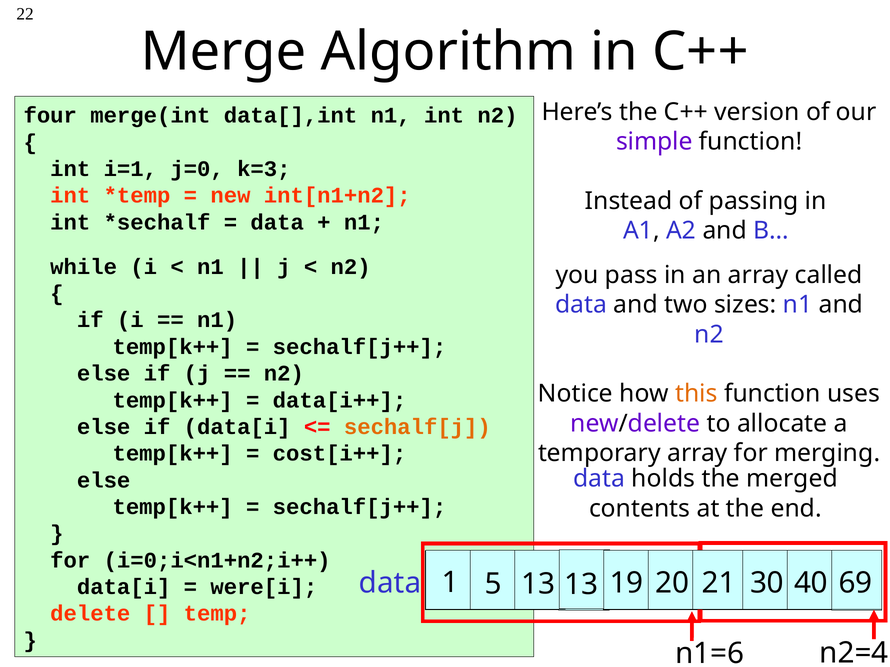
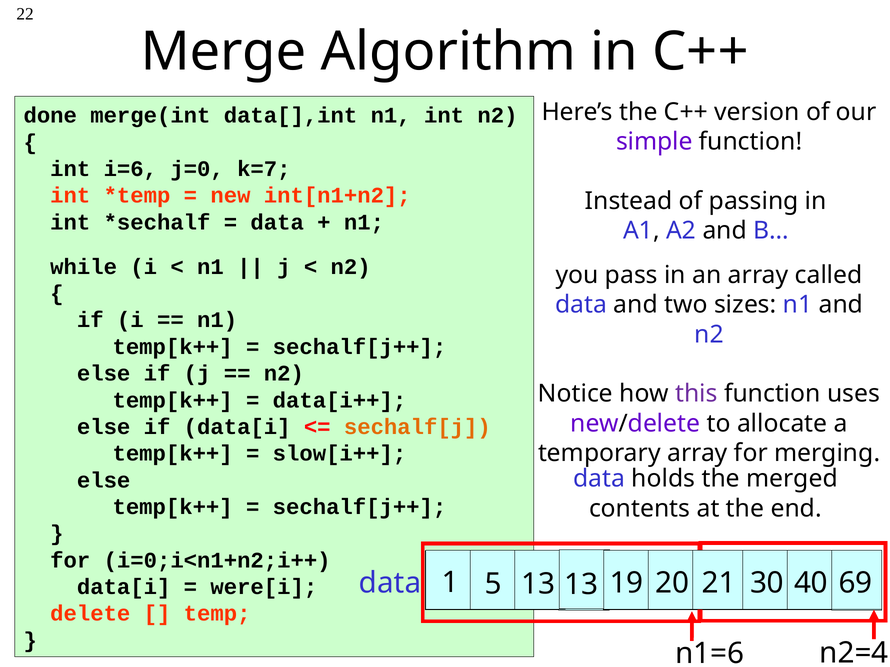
four: four -> done
i=1: i=1 -> i=6
k=3: k=3 -> k=7
this colour: orange -> purple
cost[i++: cost[i++ -> slow[i++
